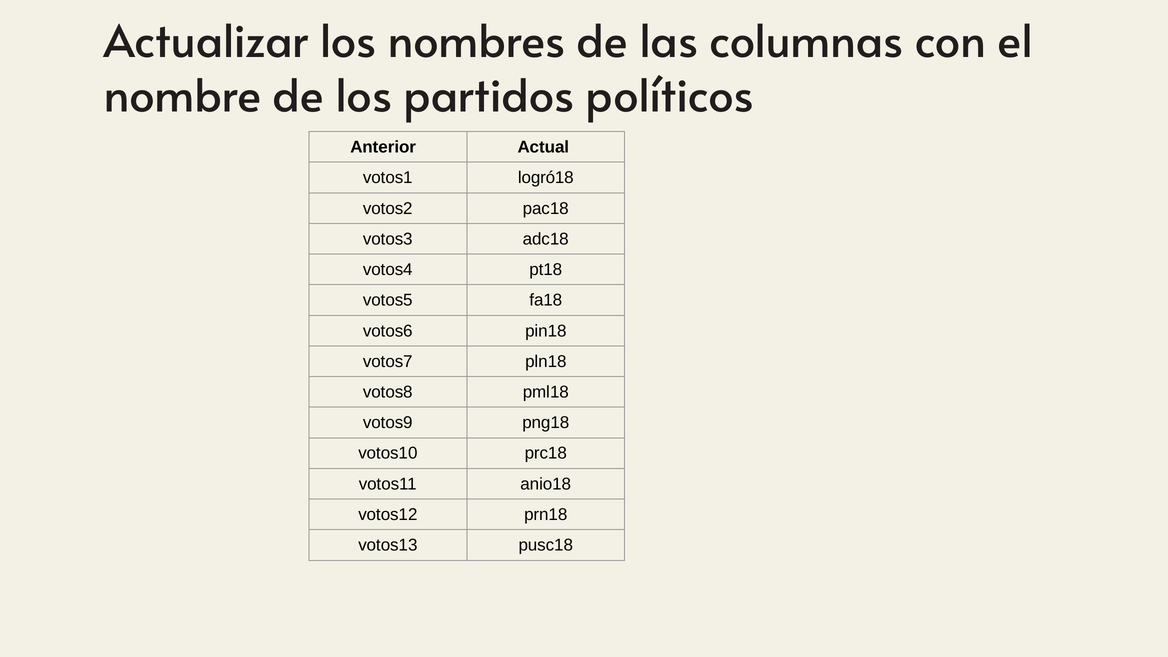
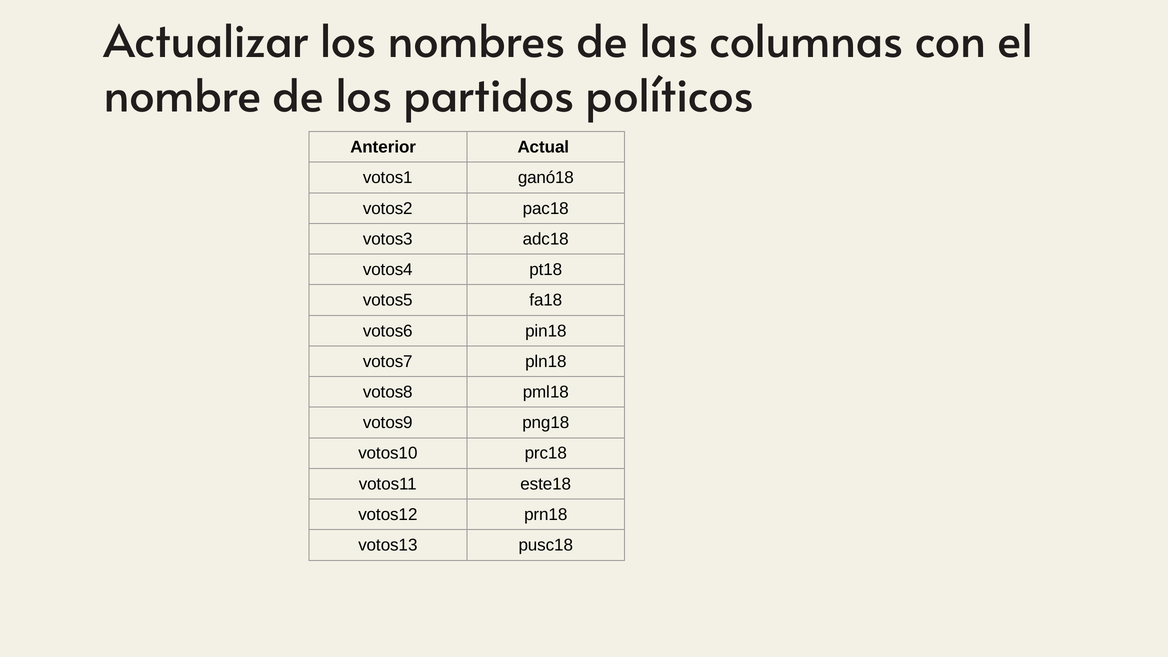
logró18: logró18 -> ganó18
anio18: anio18 -> este18
